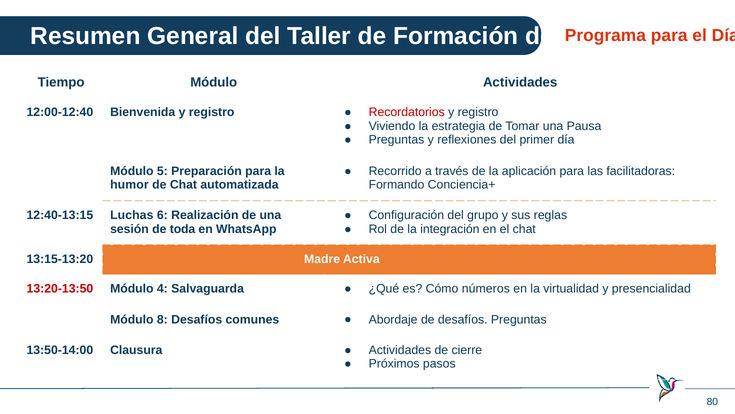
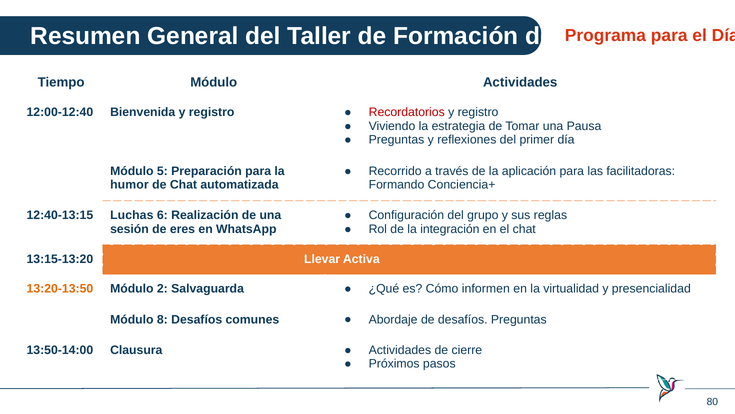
toda: toda -> eres
Madre: Madre -> Llevar
13:20-13:50 colour: red -> orange
Módulo 4: 4 -> 2
números: números -> informen
